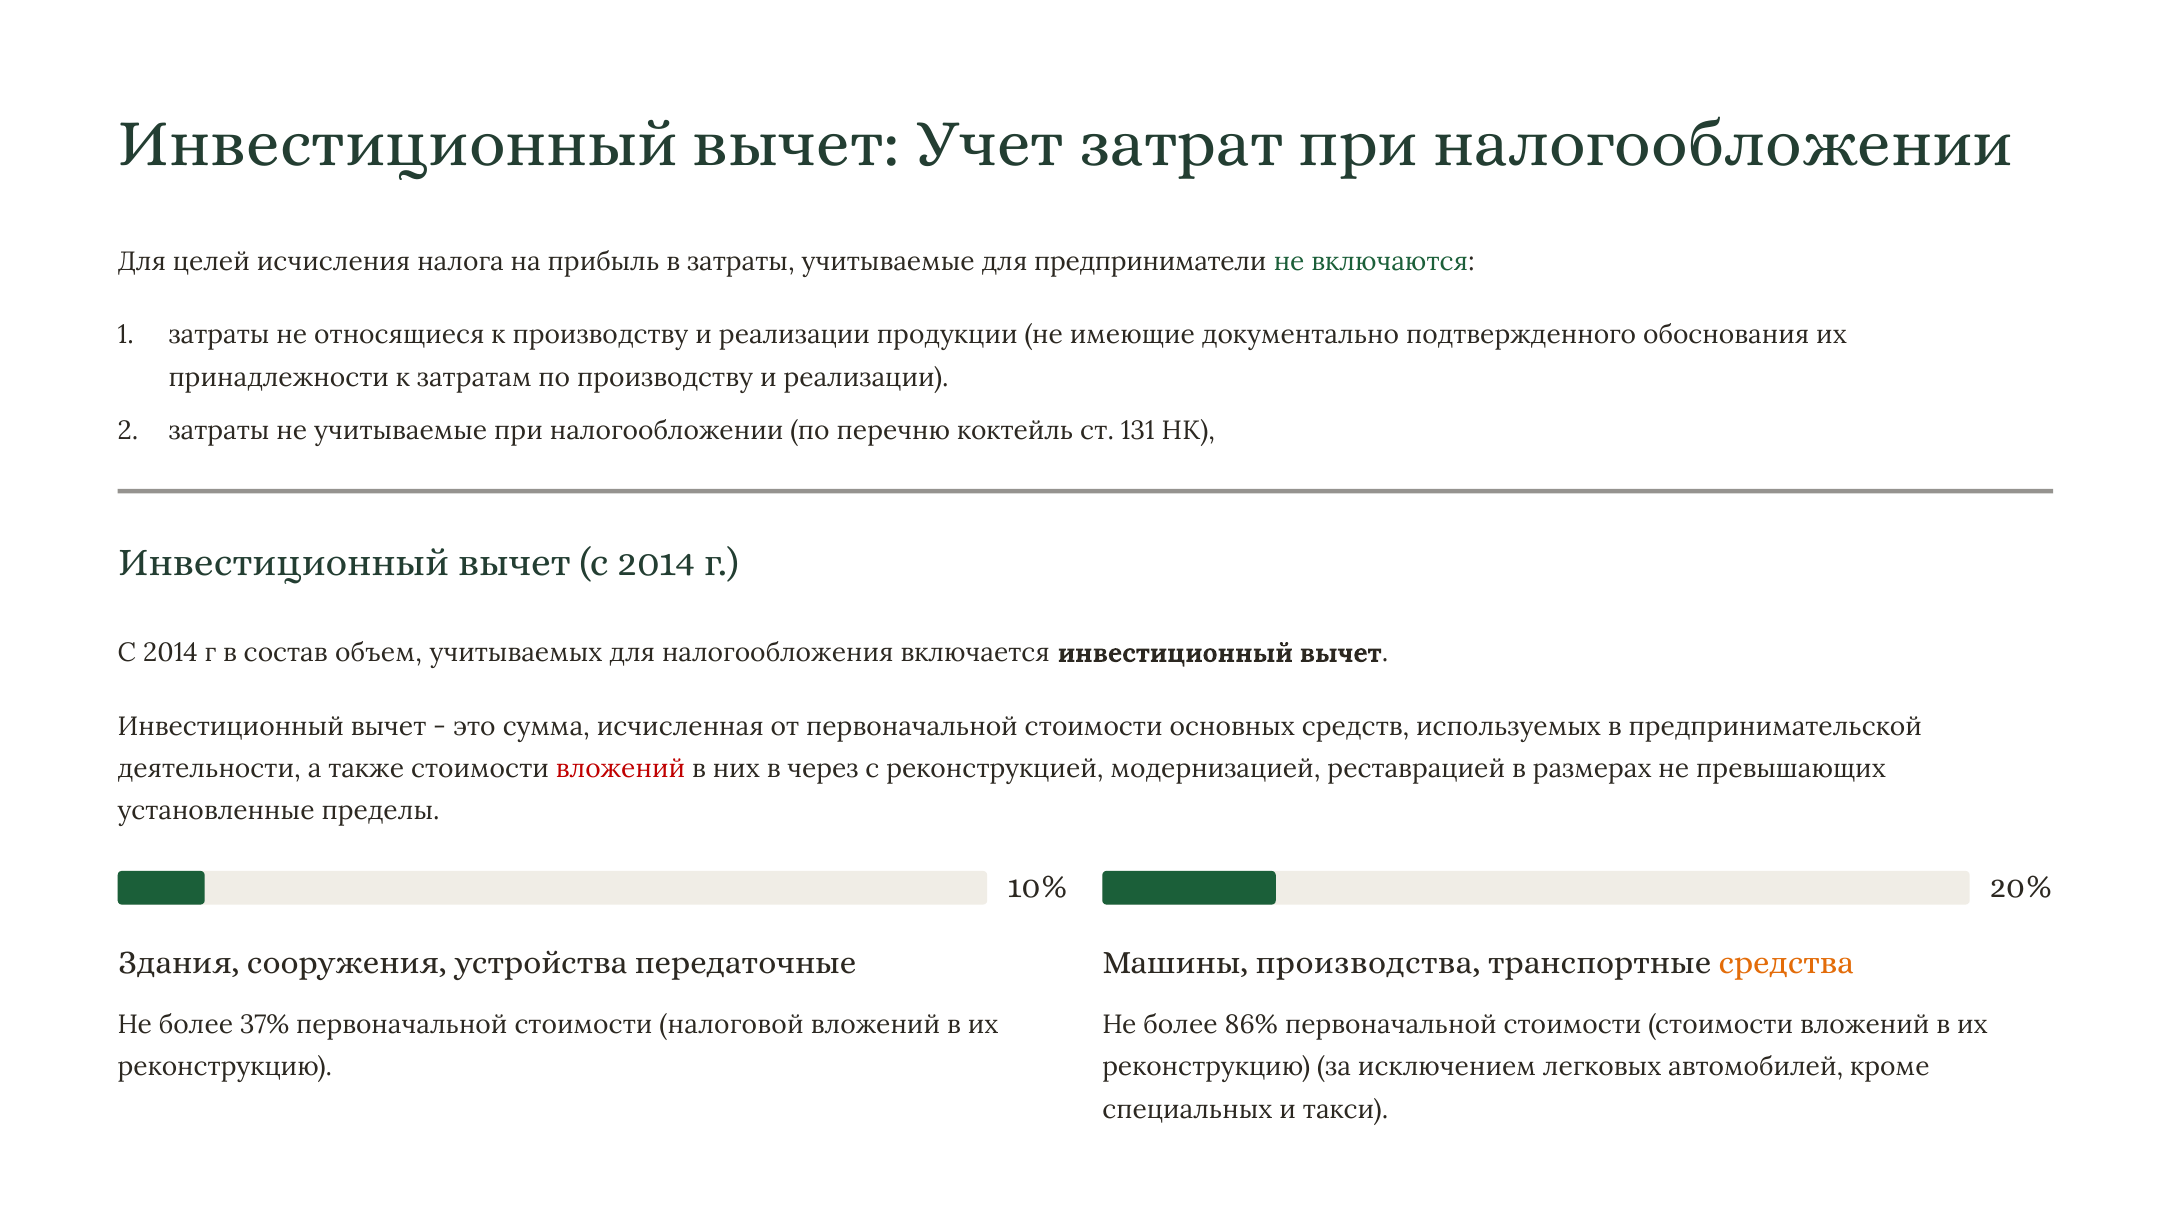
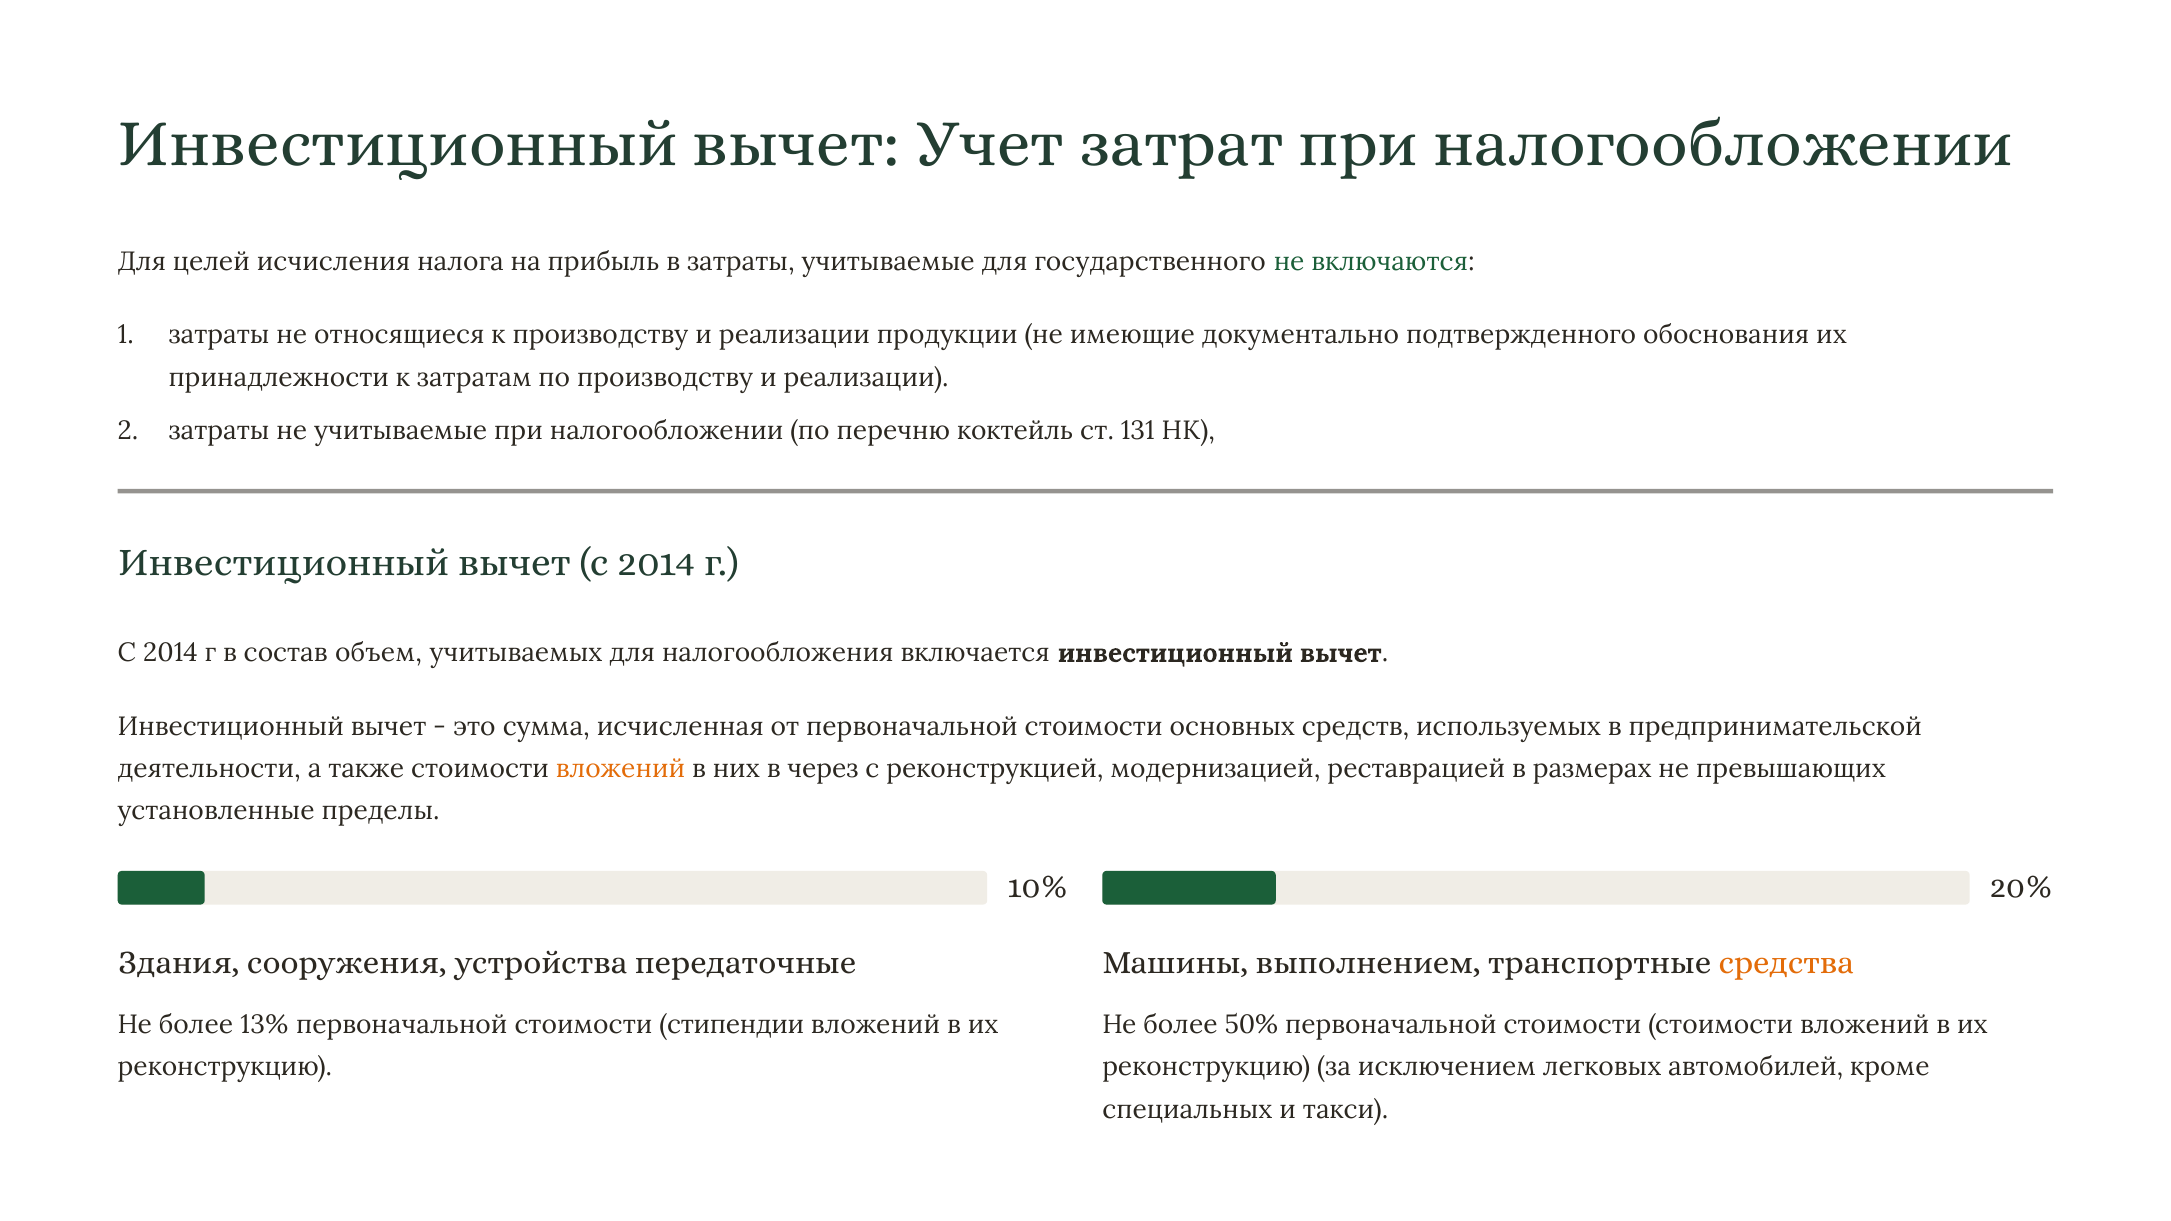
предприниматели: предприниматели -> государственного
вложений at (620, 769) colour: red -> orange
производства: производства -> выполнением
37%: 37% -> 13%
налоговой: налоговой -> стипендии
86%: 86% -> 50%
